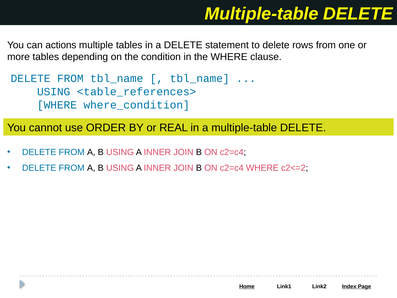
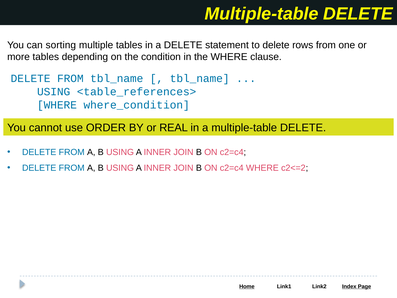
actions: actions -> sorting
